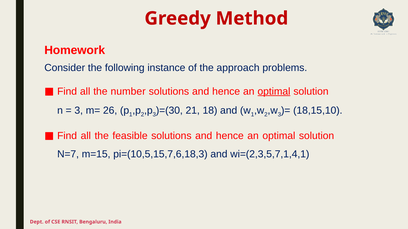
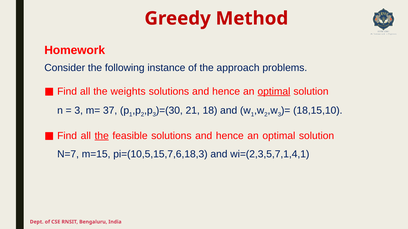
number: number -> weights
26: 26 -> 37
the at (102, 136) underline: none -> present
